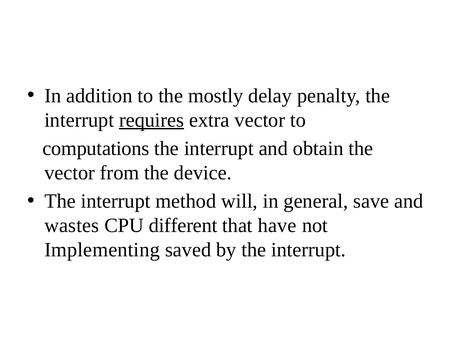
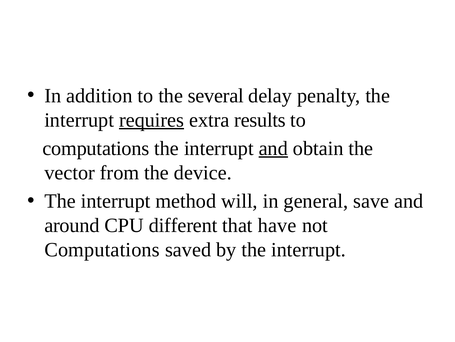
mostly: mostly -> several
extra vector: vector -> results
and at (273, 148) underline: none -> present
wastes: wastes -> around
Implementing at (102, 249): Implementing -> Computations
